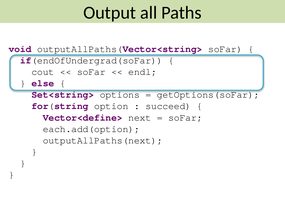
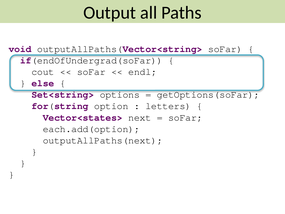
succeed: succeed -> letters
Vector<define>: Vector<define> -> Vector<states>
